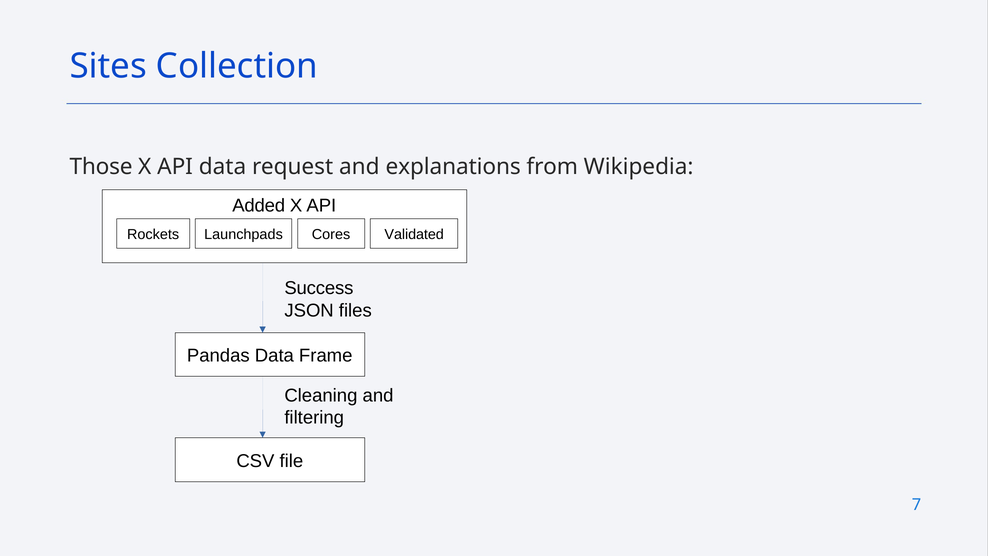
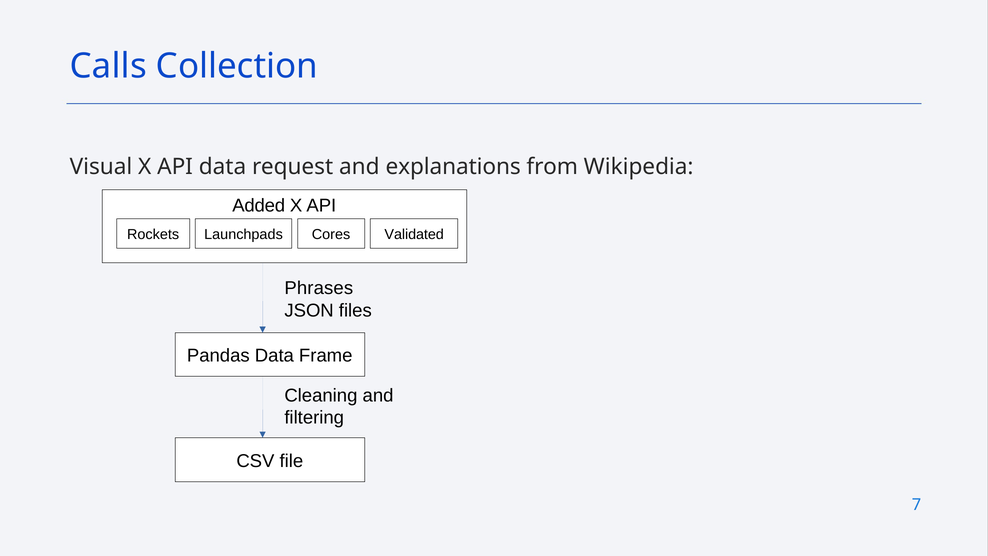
Sites: Sites -> Calls
Those: Those -> Visual
Success: Success -> Phrases
